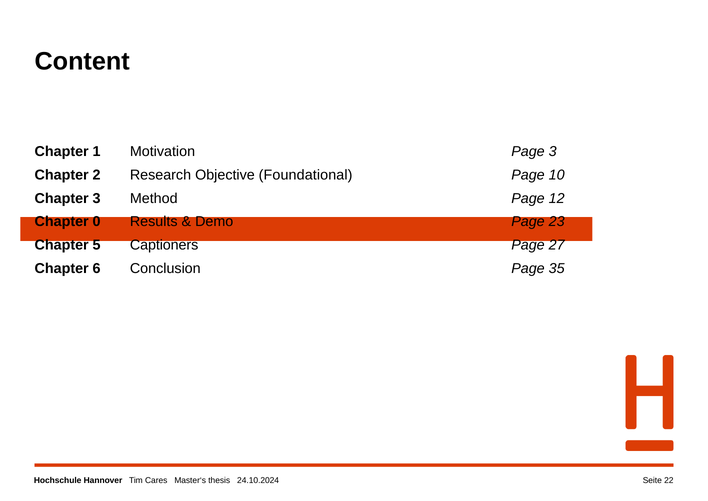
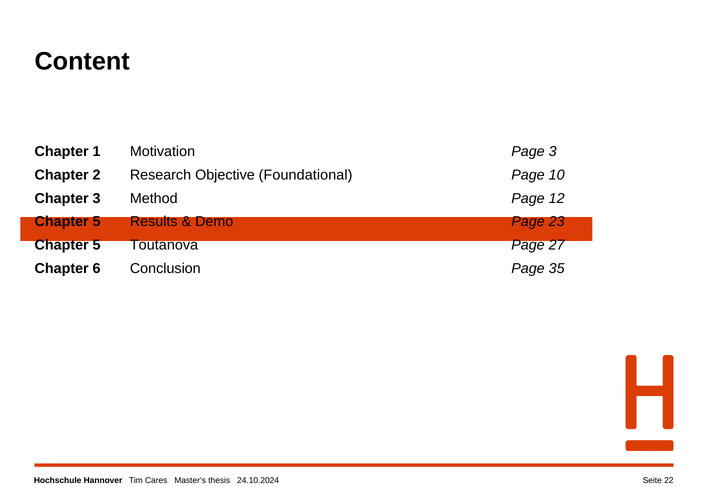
0 at (97, 222): 0 -> 5
Captioners: Captioners -> Toutanova
